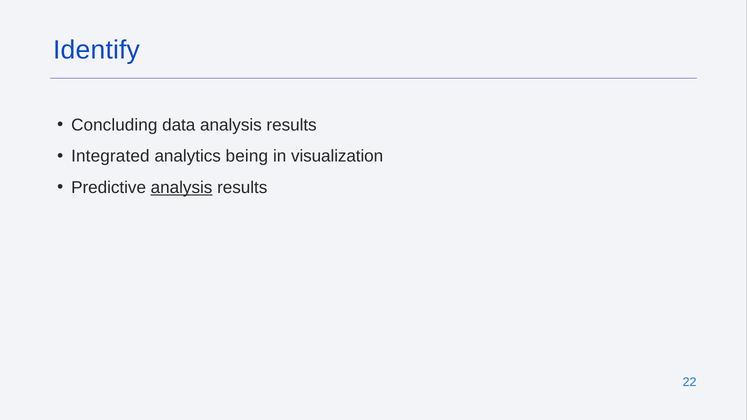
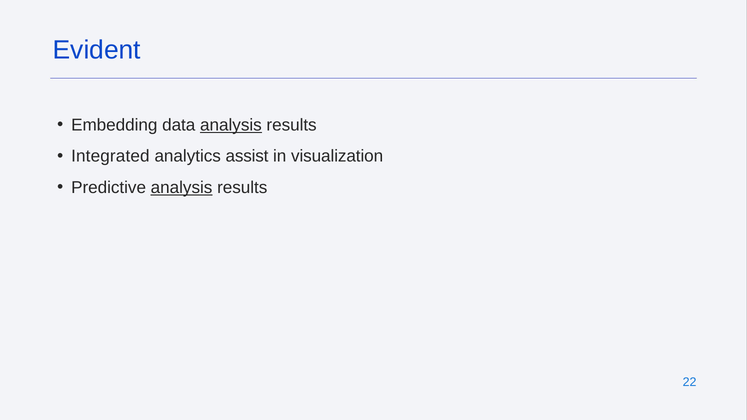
Identify: Identify -> Evident
Concluding: Concluding -> Embedding
analysis at (231, 125) underline: none -> present
being: being -> assist
